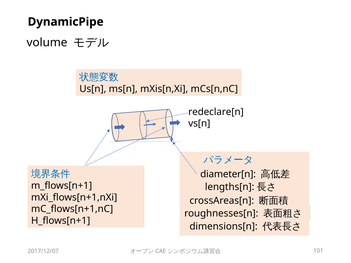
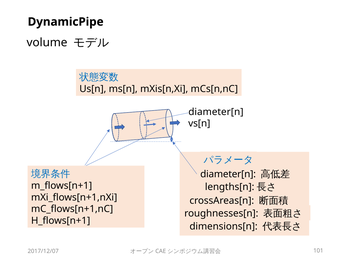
redeclare[n at (216, 112): redeclare[n -> diameter[n
